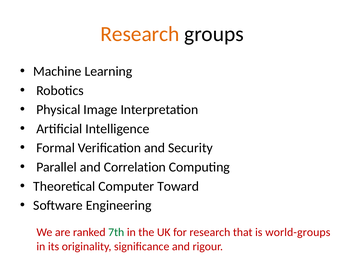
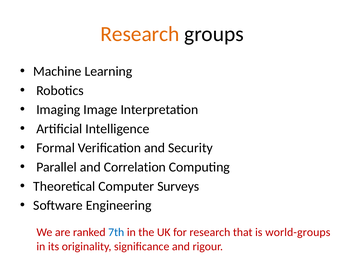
Physical: Physical -> Imaging
Toward: Toward -> Surveys
7th colour: green -> blue
